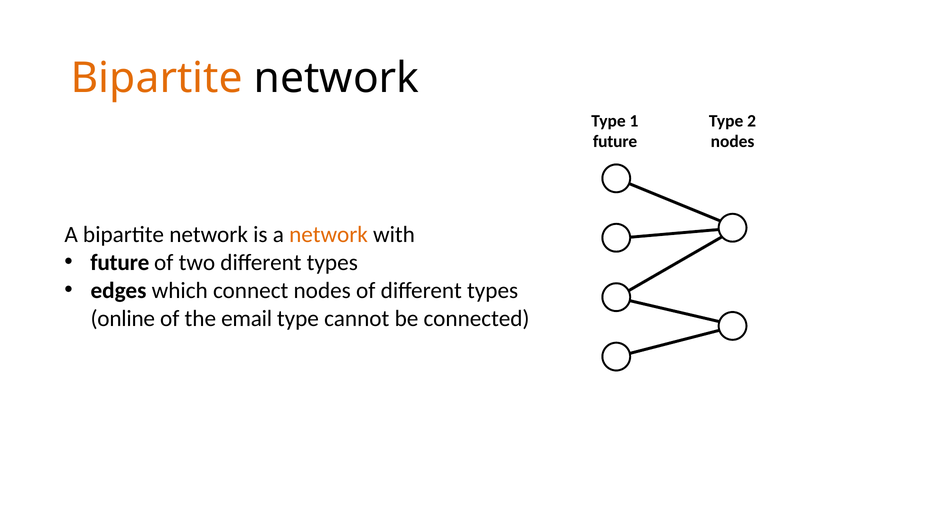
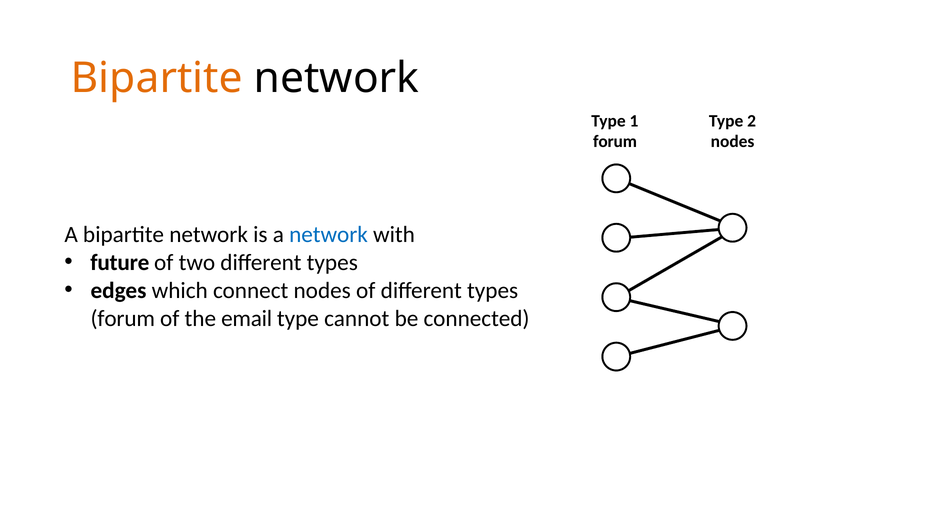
future at (615, 142): future -> forum
network at (329, 235) colour: orange -> blue
online at (123, 318): online -> forum
